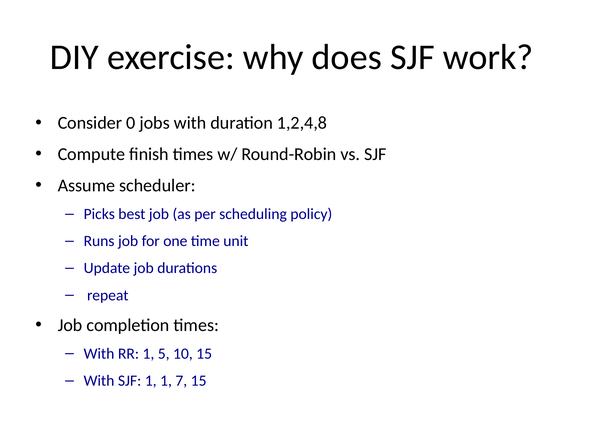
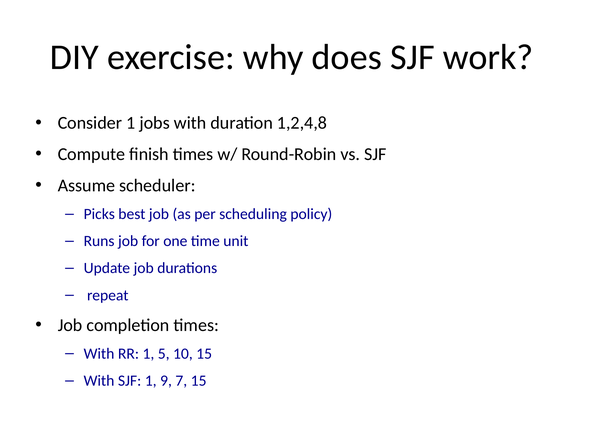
Consider 0: 0 -> 1
1 1: 1 -> 9
